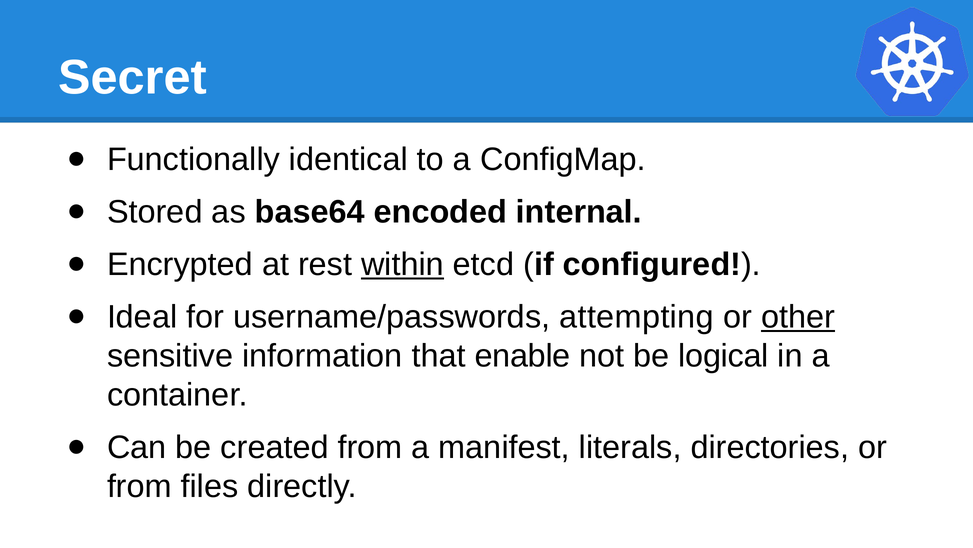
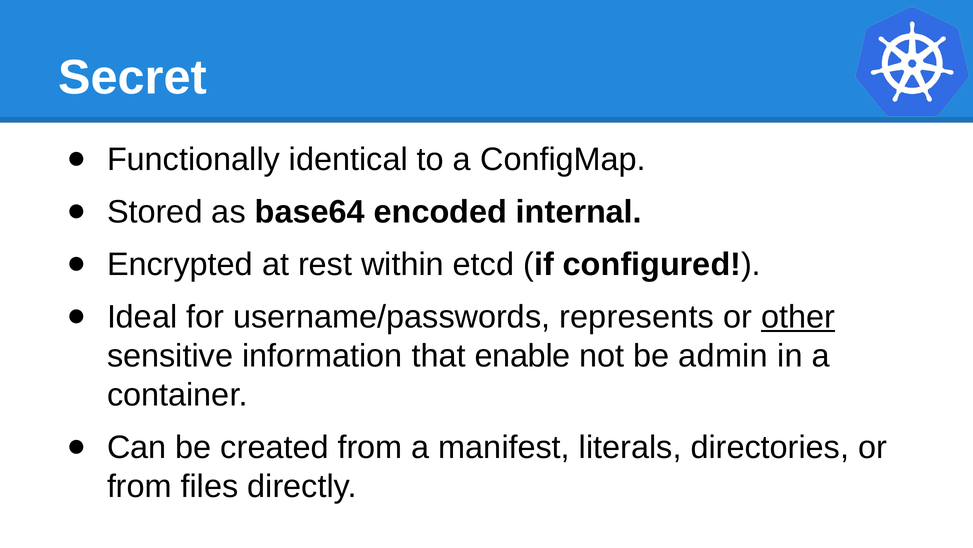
within underline: present -> none
attempting: attempting -> represents
logical: logical -> admin
